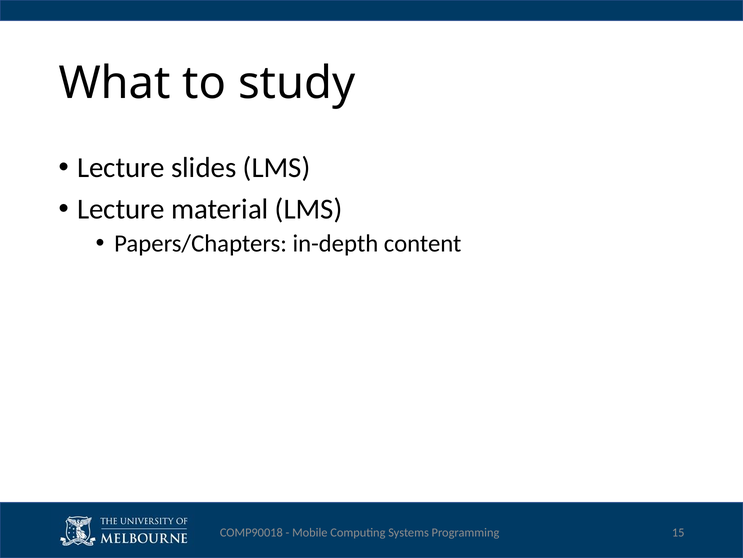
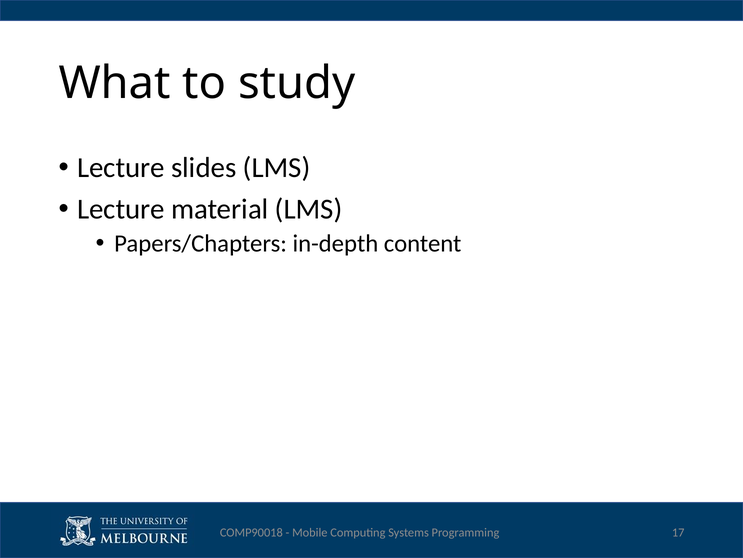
15: 15 -> 17
